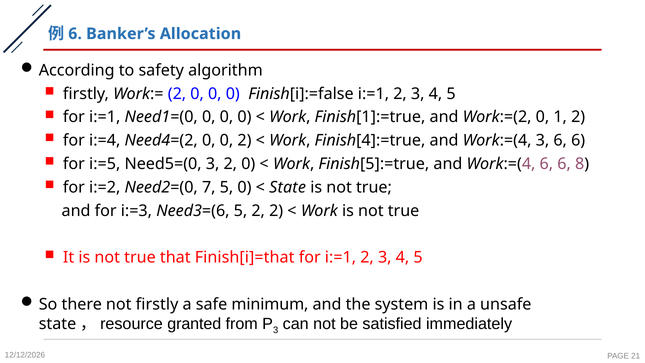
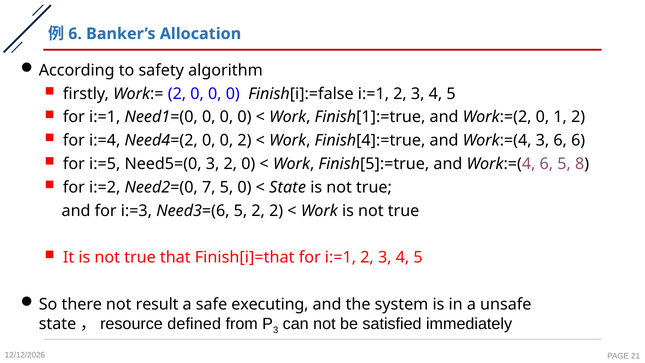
Work:=(4 6 6: 6 -> 5
not firstly: firstly -> result
minimum: minimum -> executing
granted: granted -> defined
